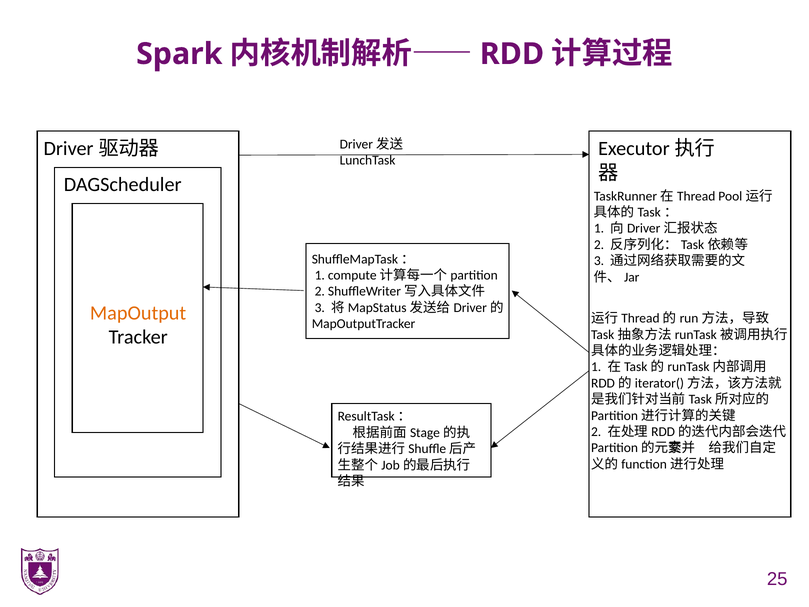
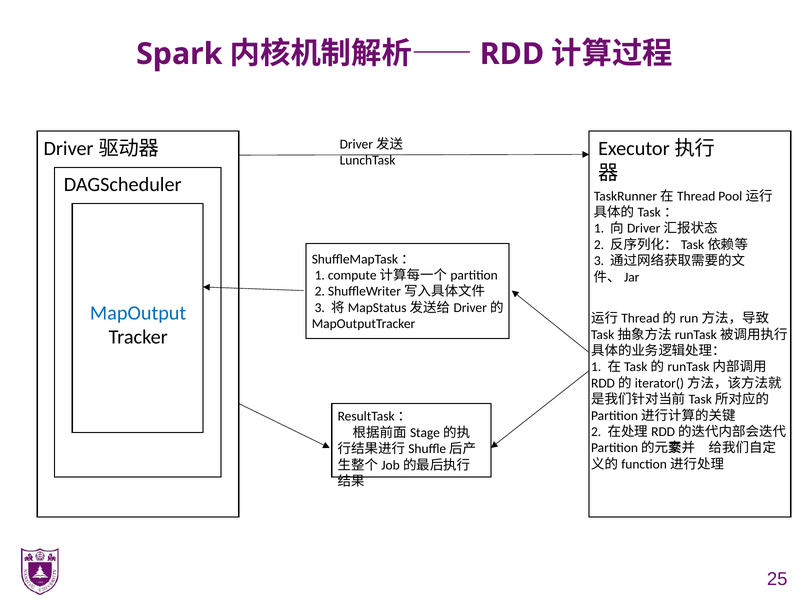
MapOutput colour: orange -> blue
